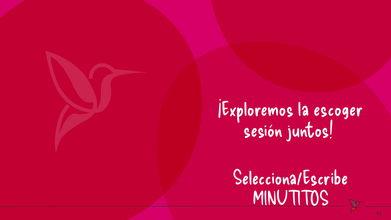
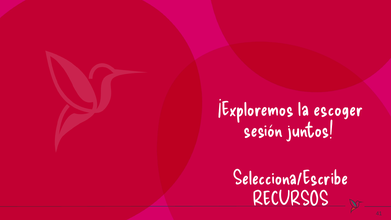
MINUTITOS: MINUTITOS -> RECURSOS
